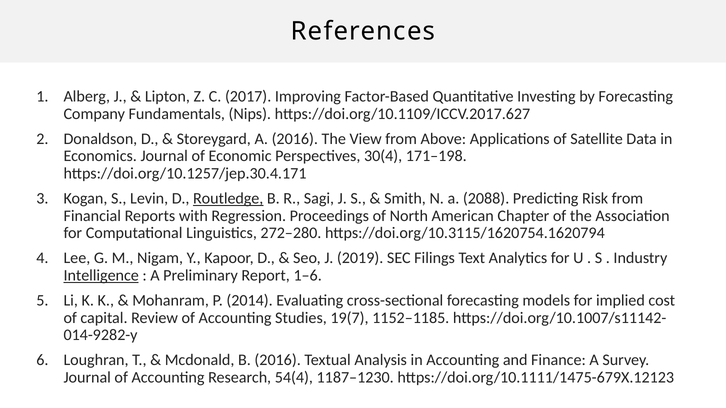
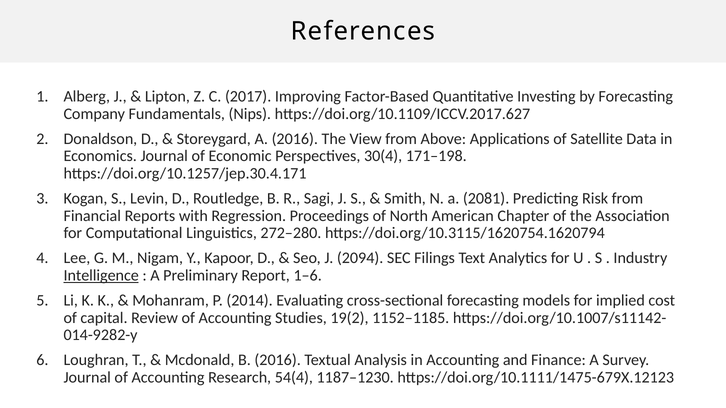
Routledge underline: present -> none
2088: 2088 -> 2081
2019: 2019 -> 2094
19(7: 19(7 -> 19(2
